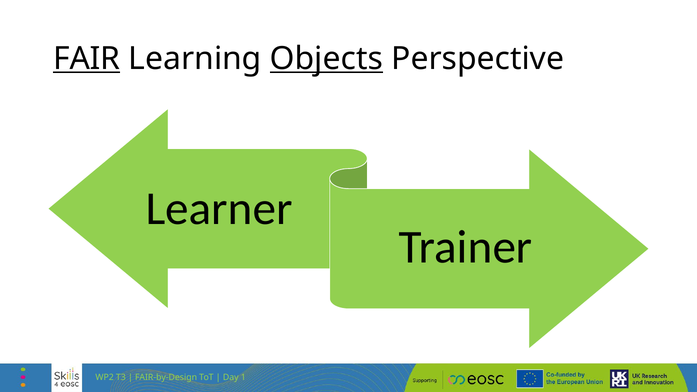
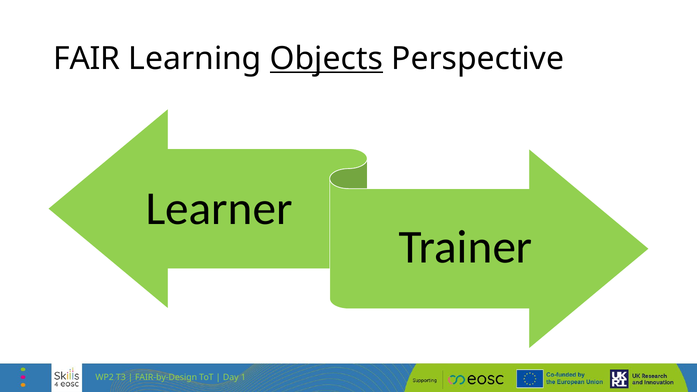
FAIR underline: present -> none
